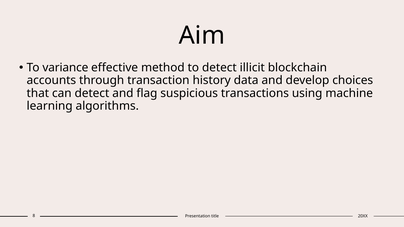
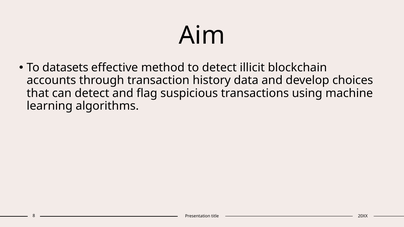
variance: variance -> datasets
